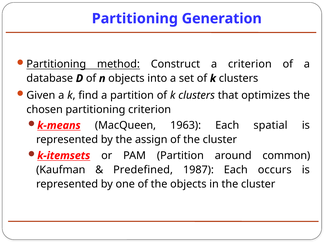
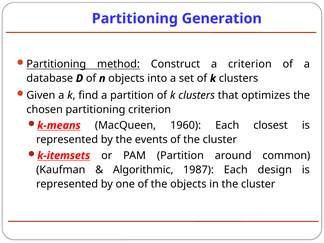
1963: 1963 -> 1960
spatial: spatial -> closest
assign: assign -> events
Predefined: Predefined -> Algorithmic
occurs: occurs -> design
